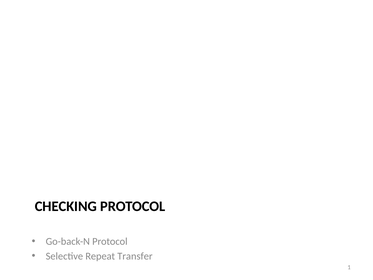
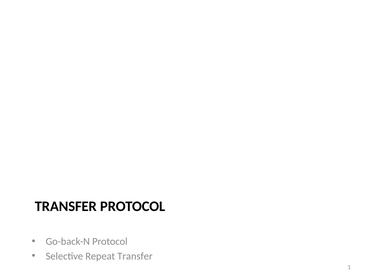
CHECKING at (66, 206): CHECKING -> TRANSFER
